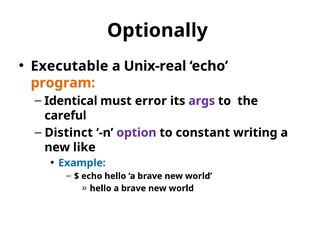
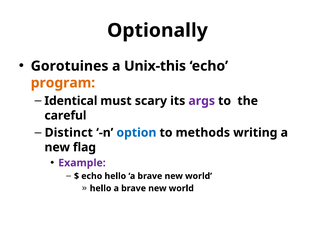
Executable: Executable -> Gorotuines
Unix-real: Unix-real -> Unix-this
error: error -> scary
option colour: purple -> blue
constant: constant -> methods
like: like -> flag
Example colour: blue -> purple
